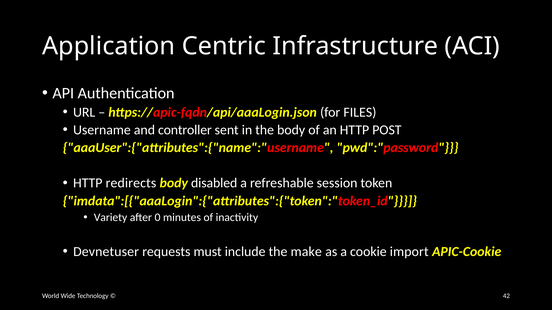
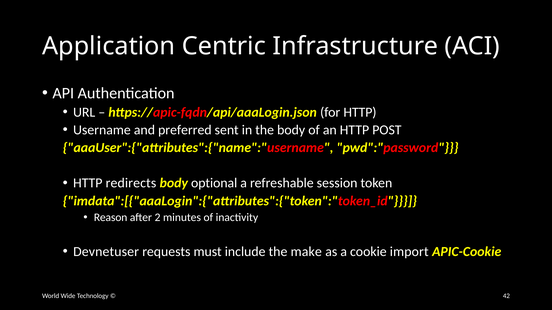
for FILES: FILES -> HTTP
controller: controller -> preferred
disabled: disabled -> optional
Variety: Variety -> Reason
0: 0 -> 2
